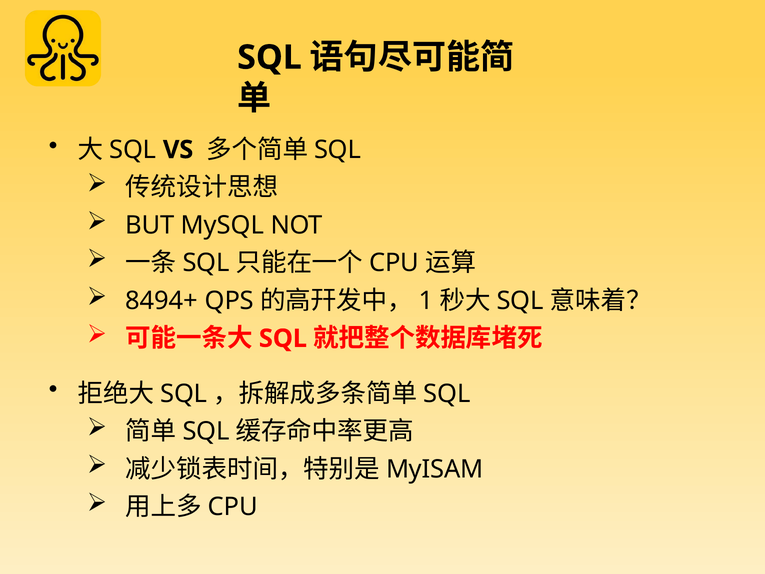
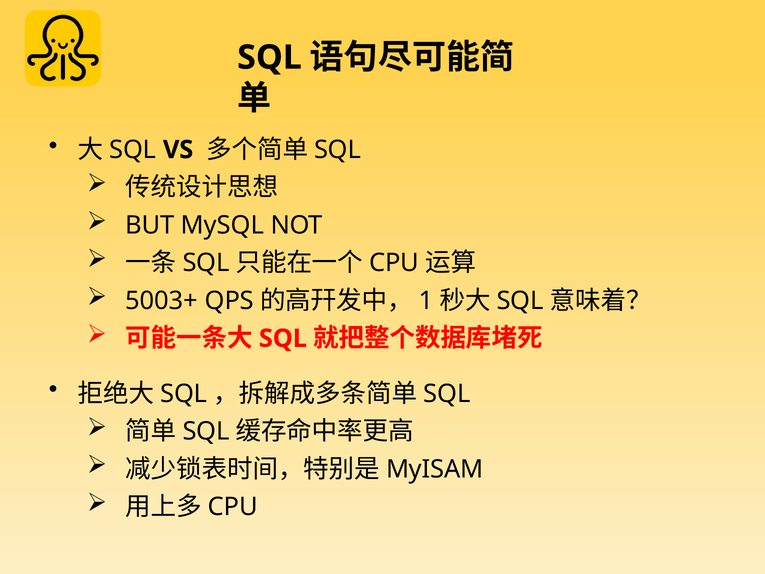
8494+: 8494+ -> 5003+
